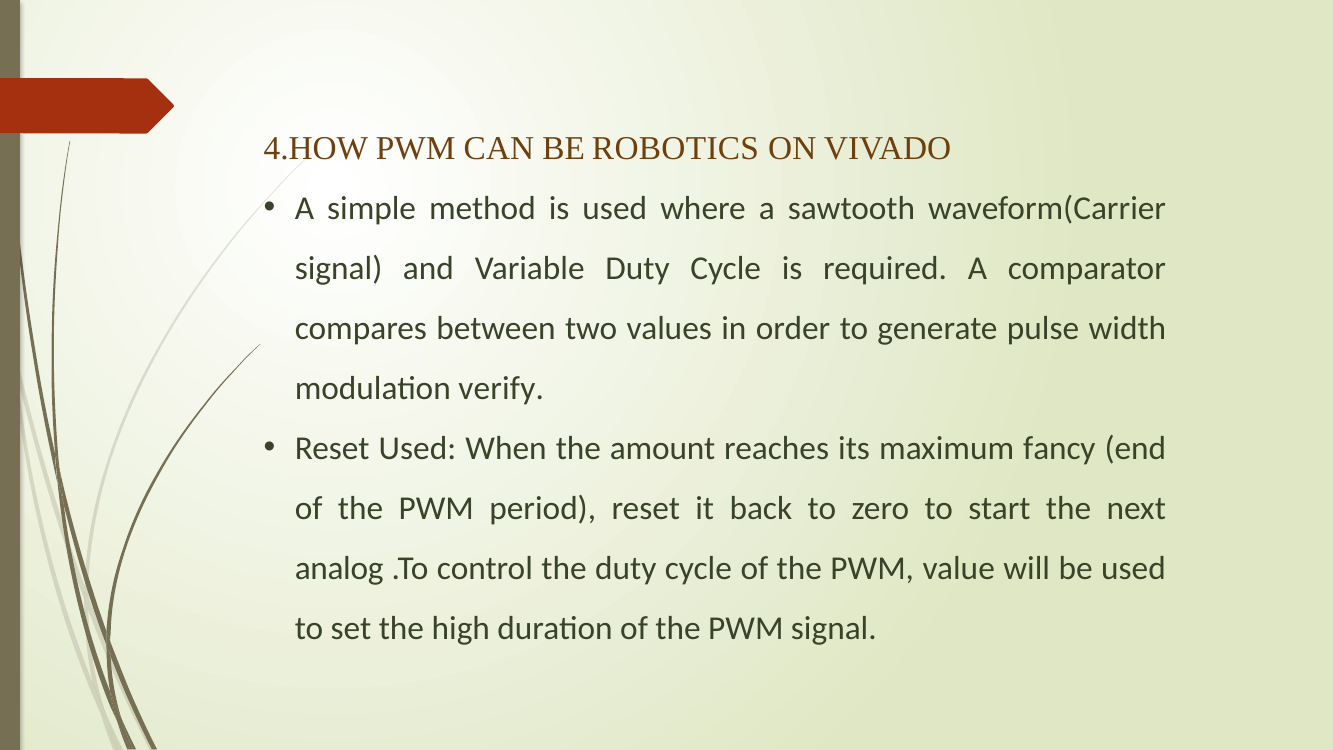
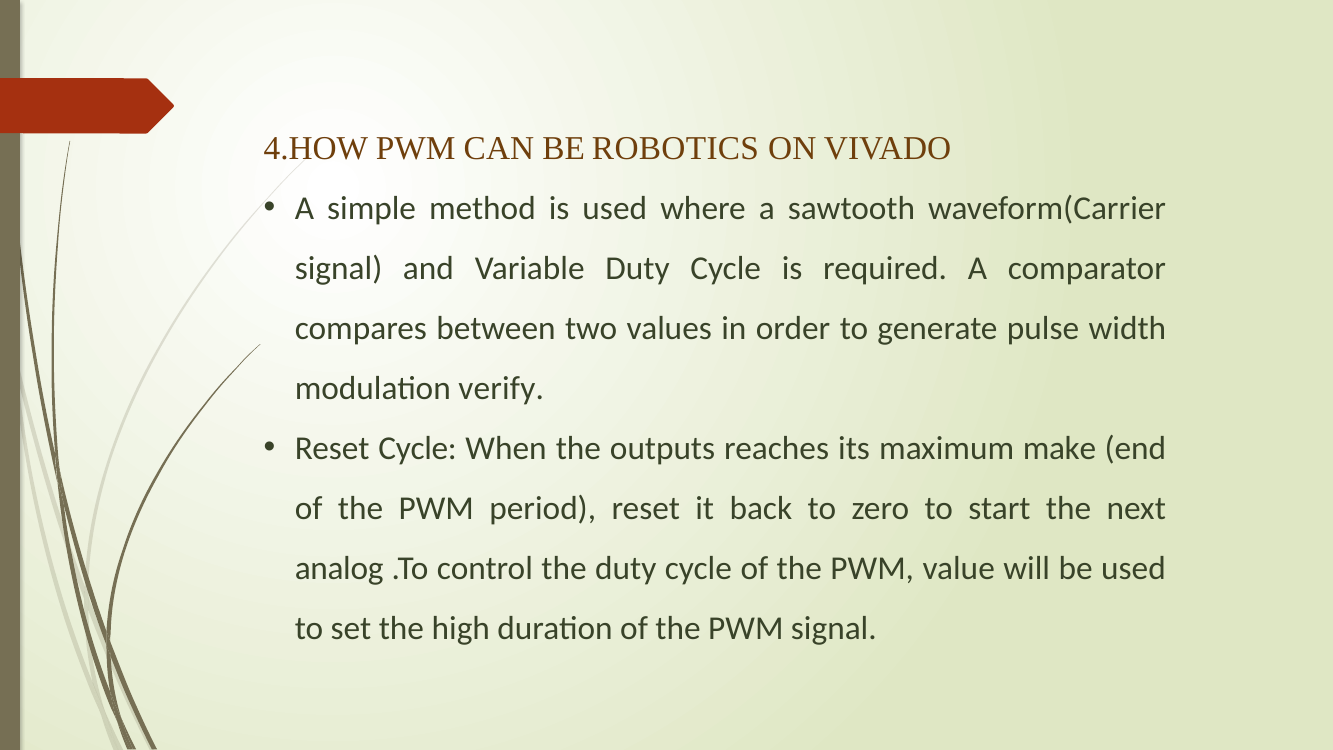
Reset Used: Used -> Cycle
amount: amount -> outputs
fancy: fancy -> make
